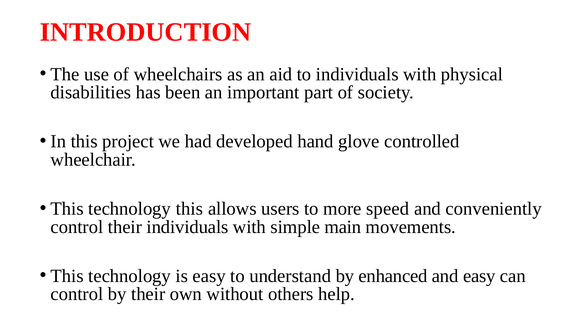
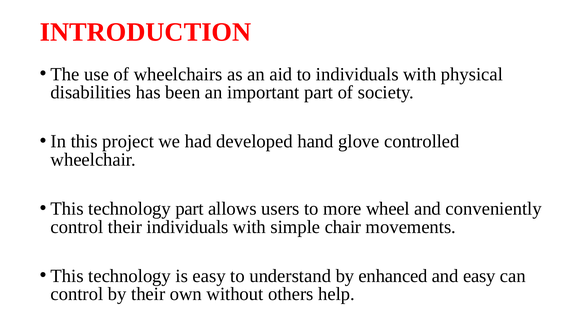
technology this: this -> part
speed: speed -> wheel
main: main -> chair
